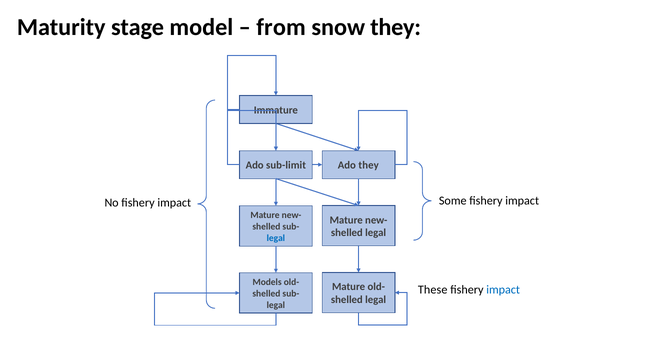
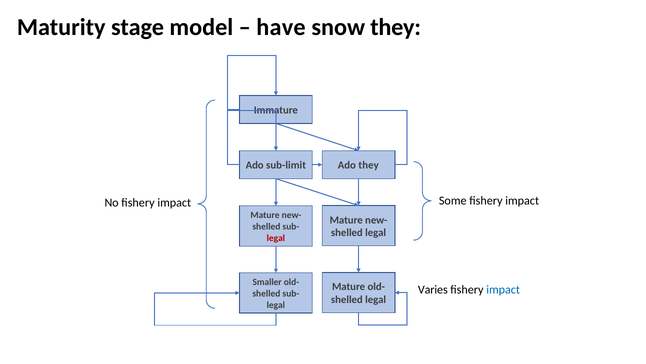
from: from -> have
legal at (276, 238) colour: blue -> red
Models: Models -> Smaller
These: These -> Varies
